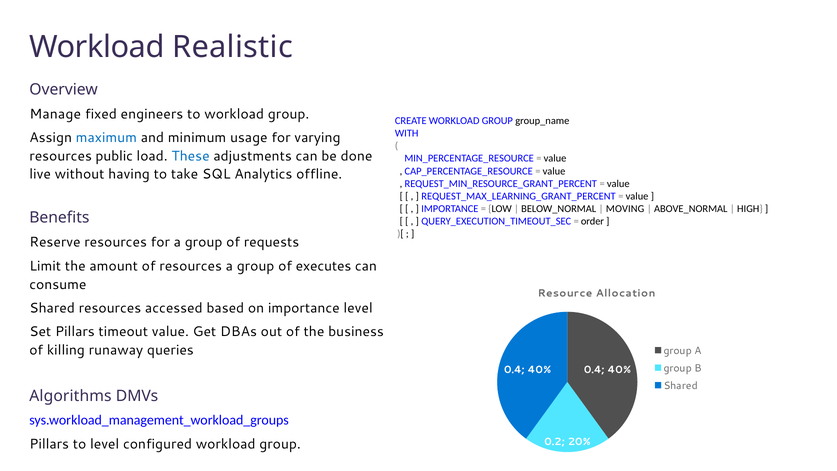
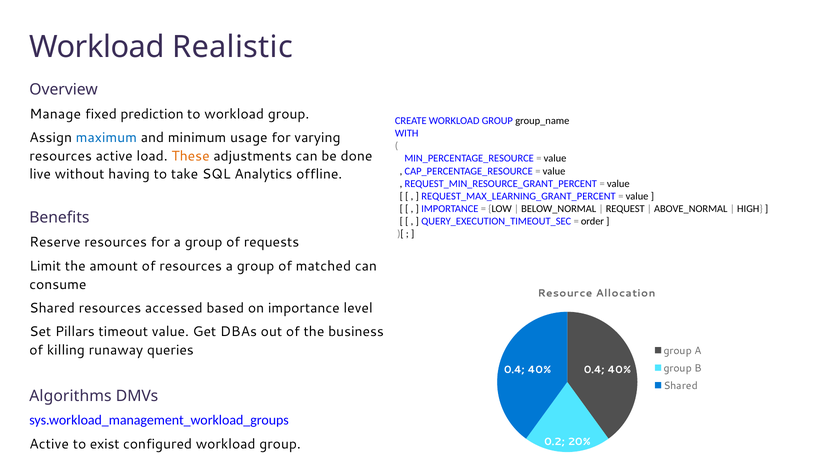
engineers: engineers -> prediction
resources public: public -> active
These colour: blue -> orange
MOVING: MOVING -> REQUEST
executes: executes -> matched
Pillars at (49, 444): Pillars -> Active
to level: level -> exist
